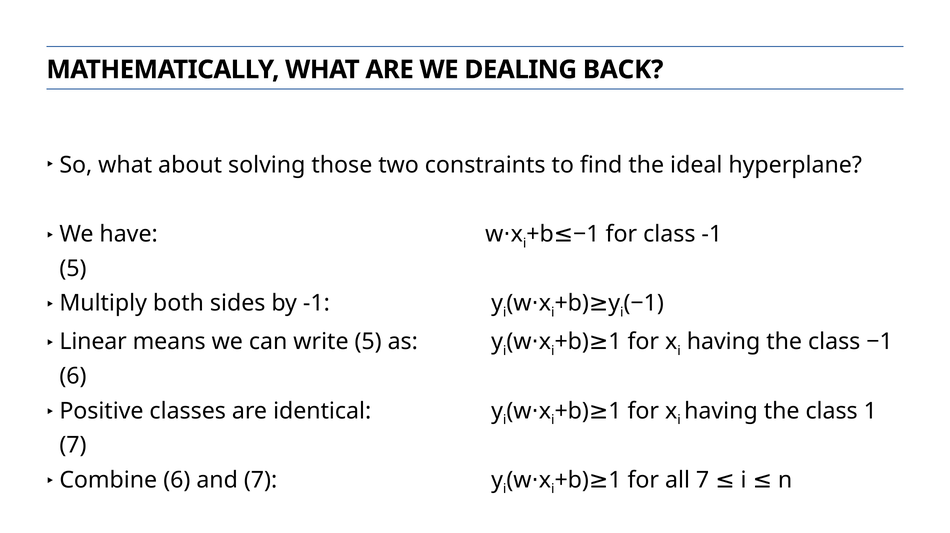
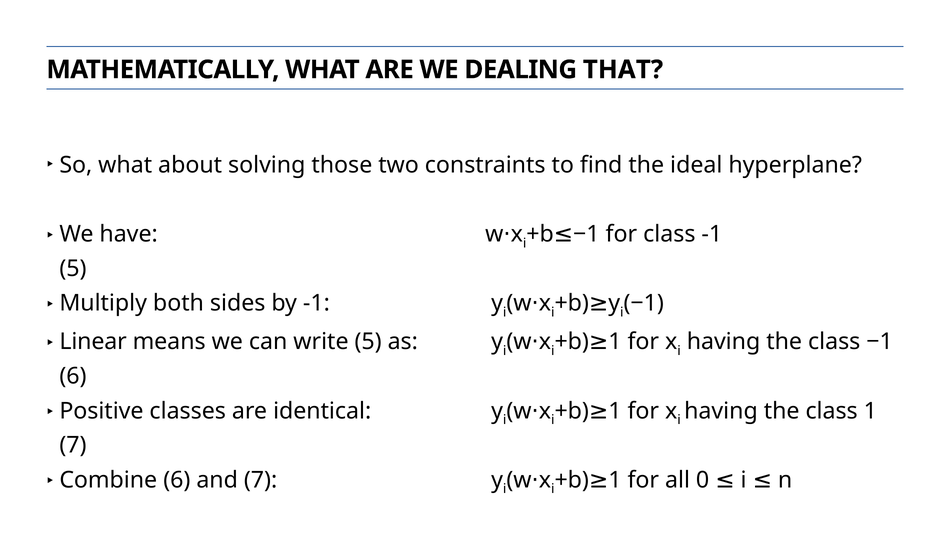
BACK: BACK -> THAT
all 7: 7 -> 0
